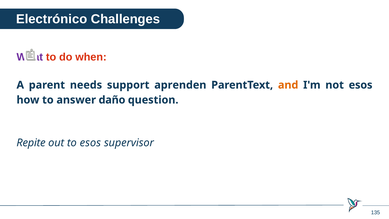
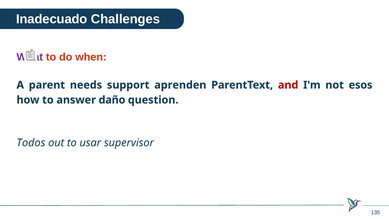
Electrónico: Electrónico -> Inadecuado
and colour: orange -> red
Repite: Repite -> Todos
to esos: esos -> usar
